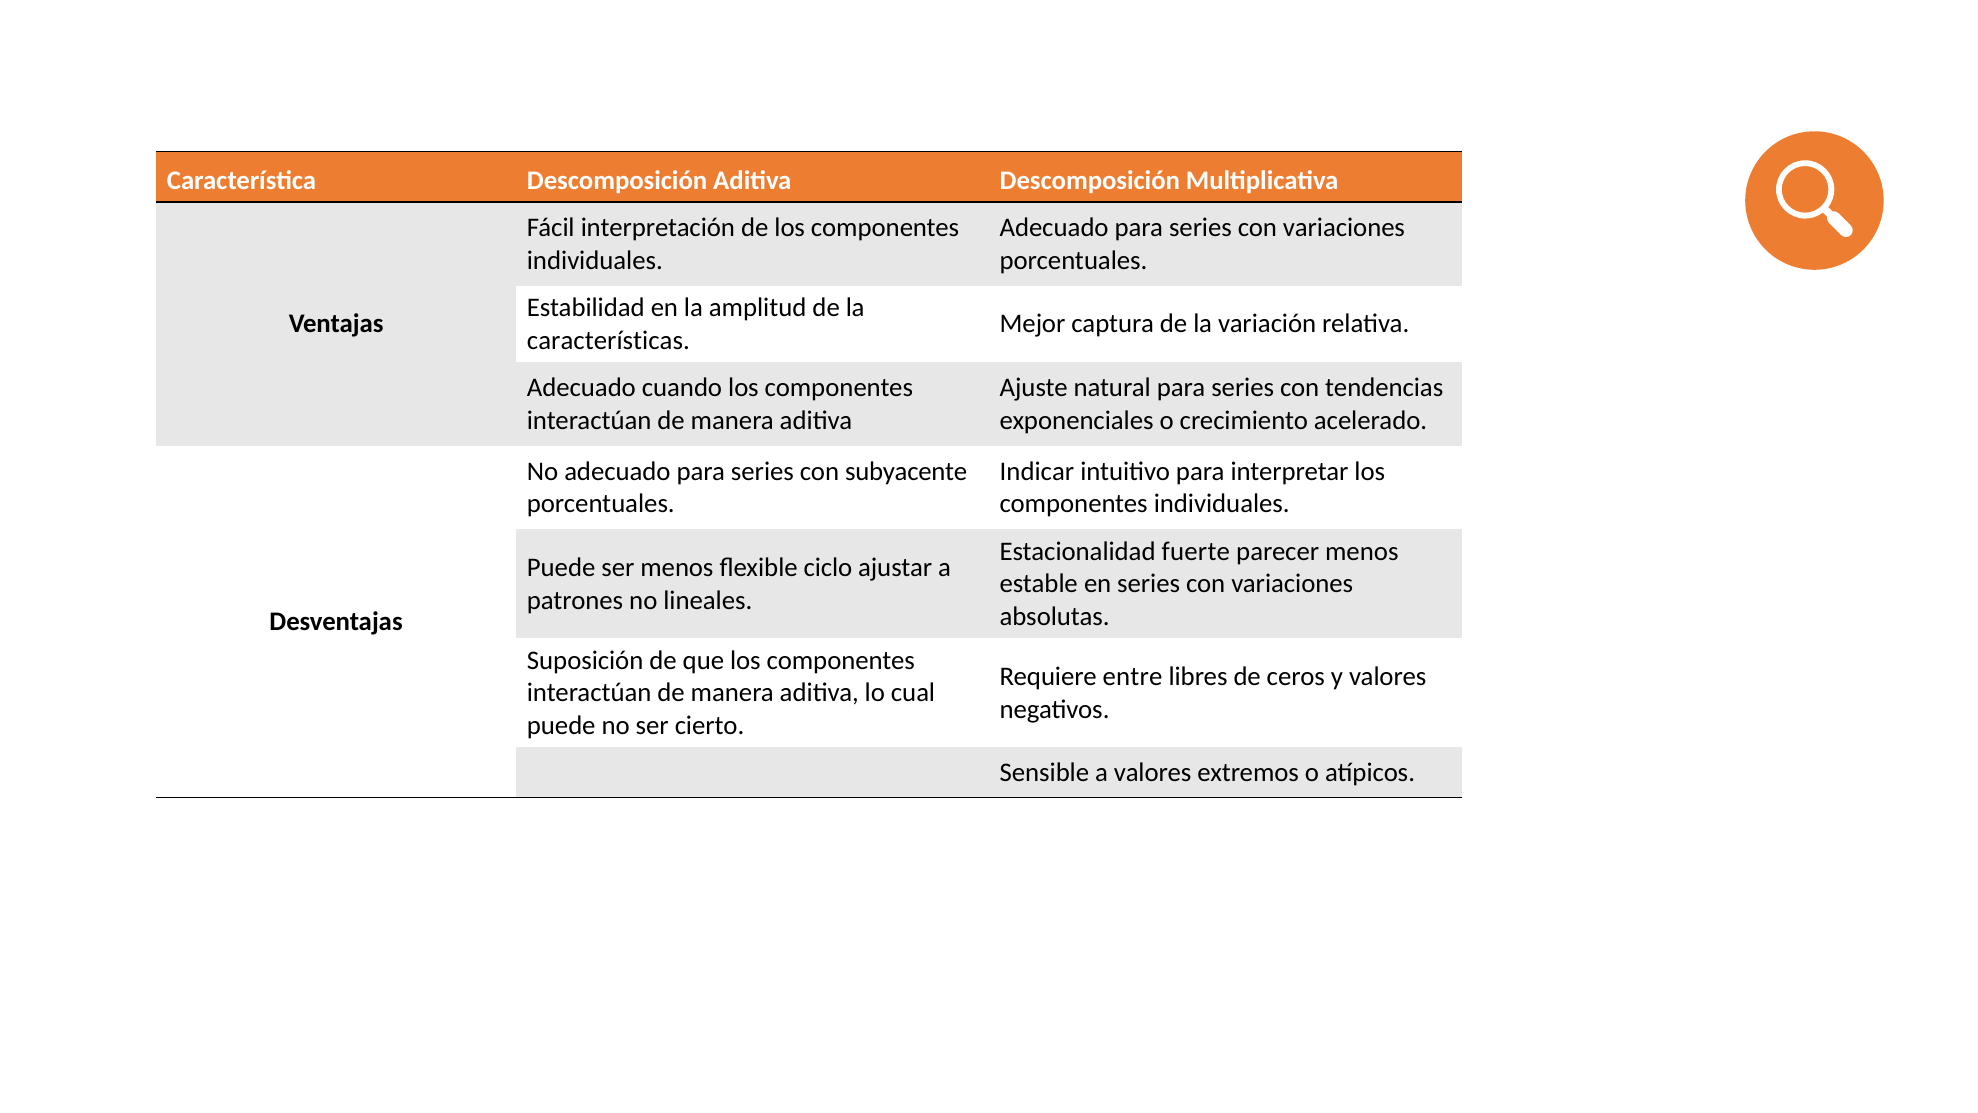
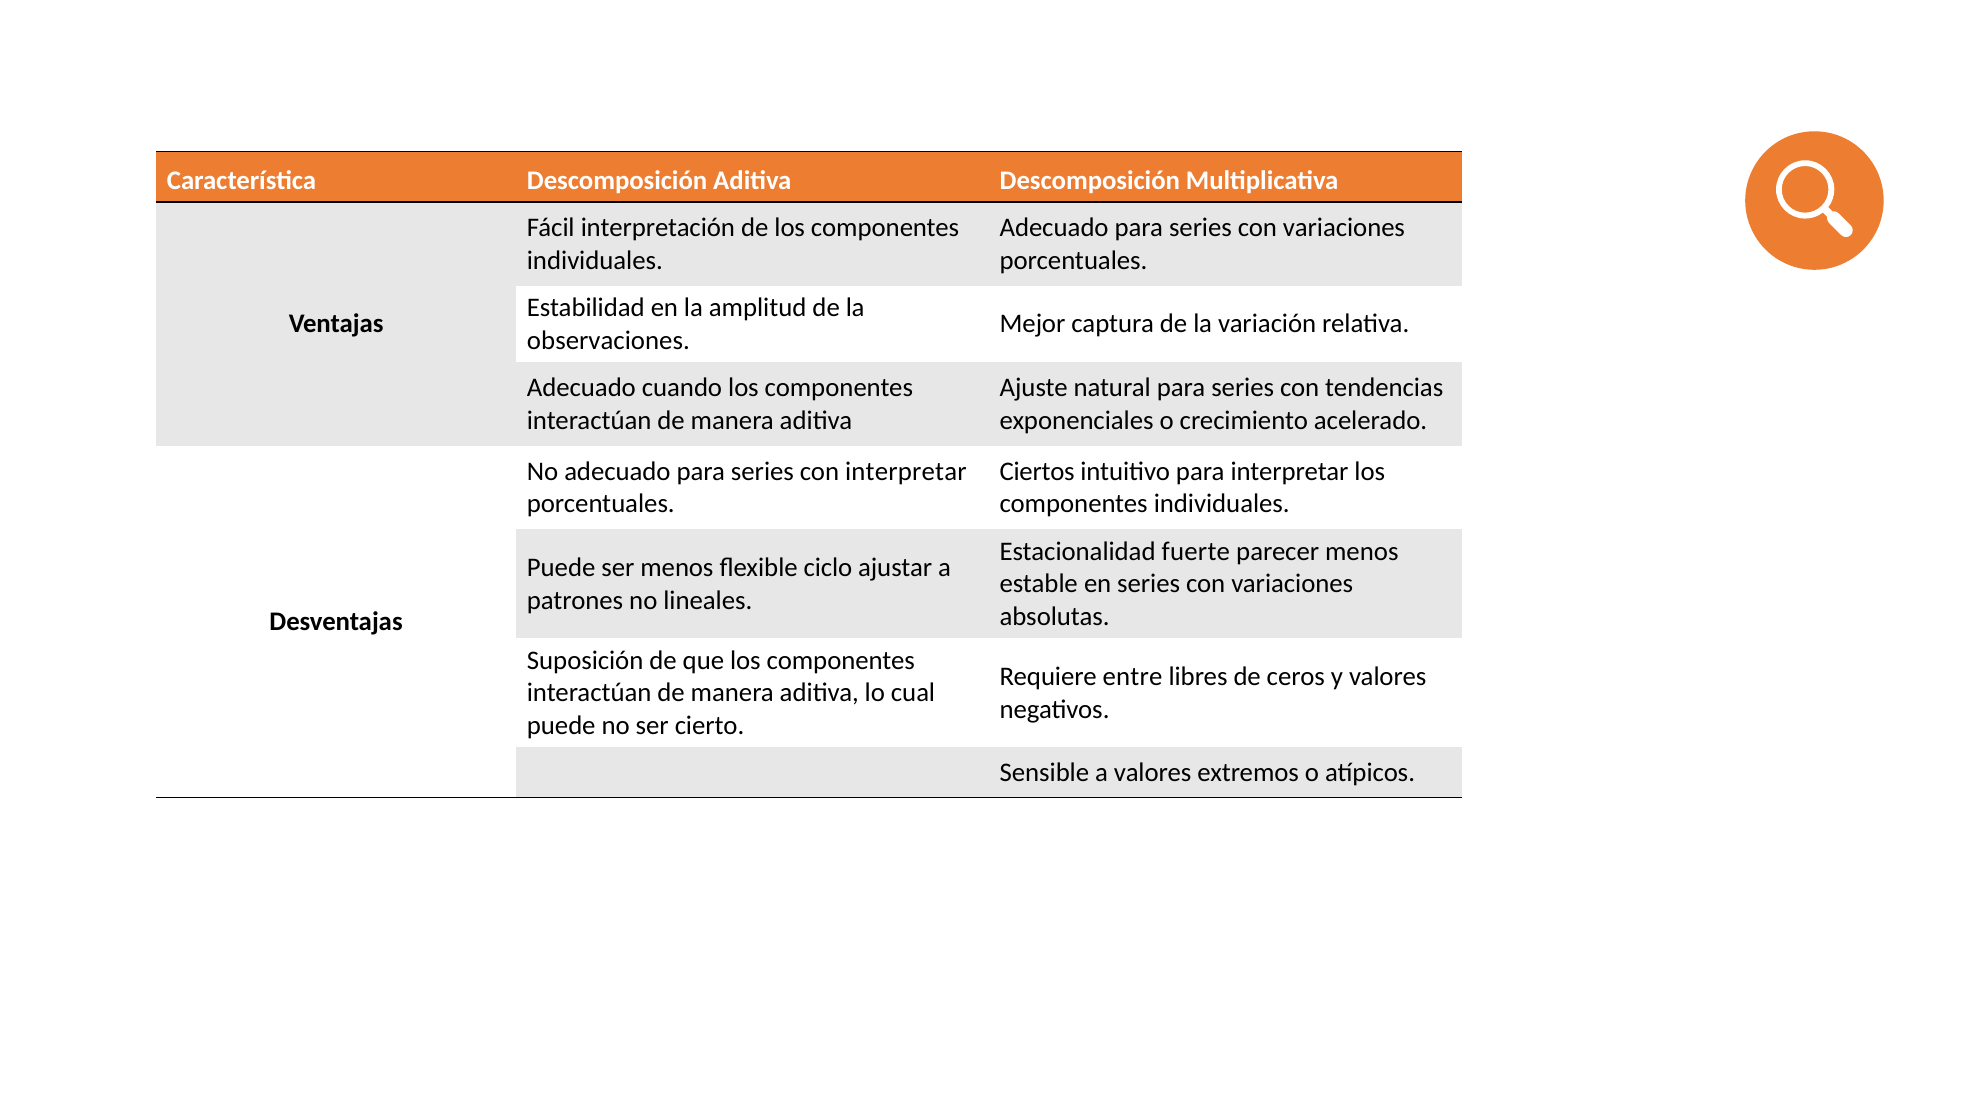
características: características -> observaciones
con subyacente: subyacente -> interpretar
Indicar: Indicar -> Ciertos
